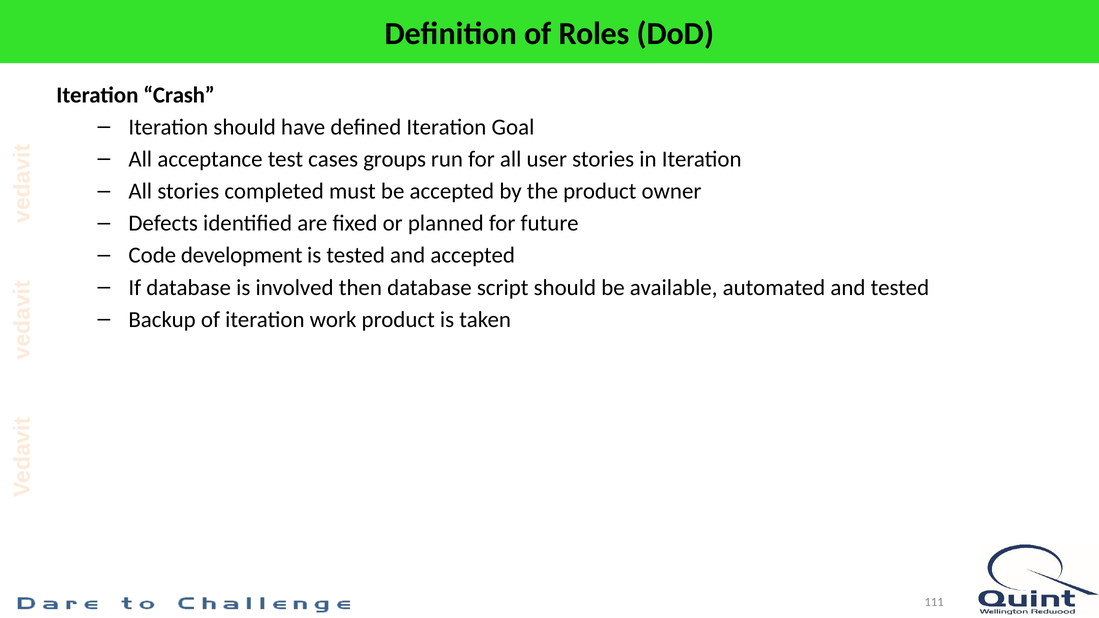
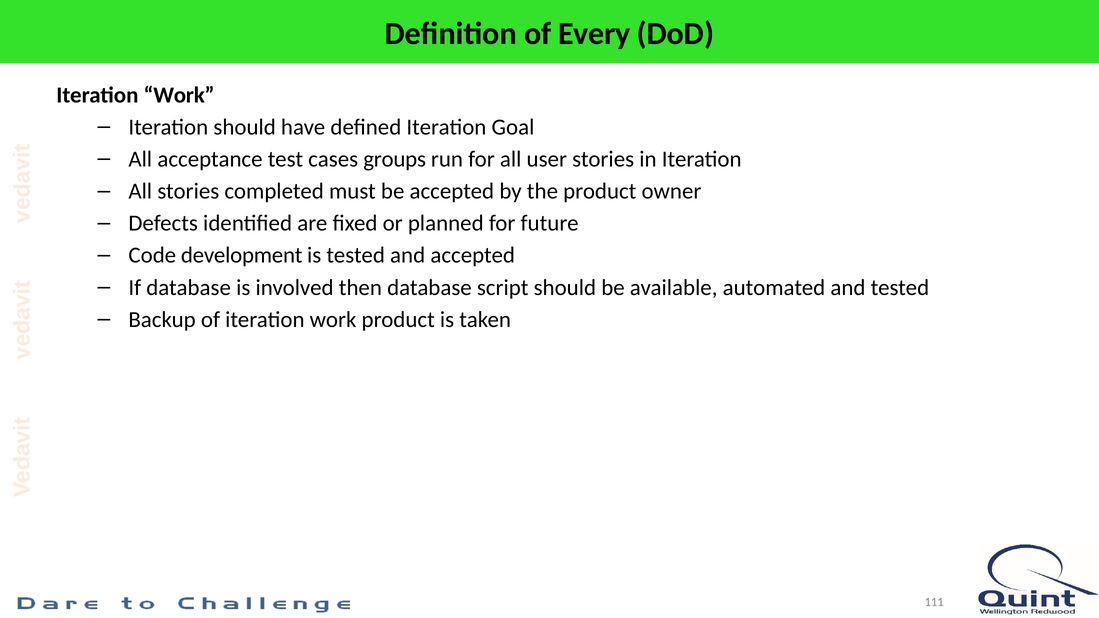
Roles: Roles -> Every
Crash at (179, 95): Crash -> Work
